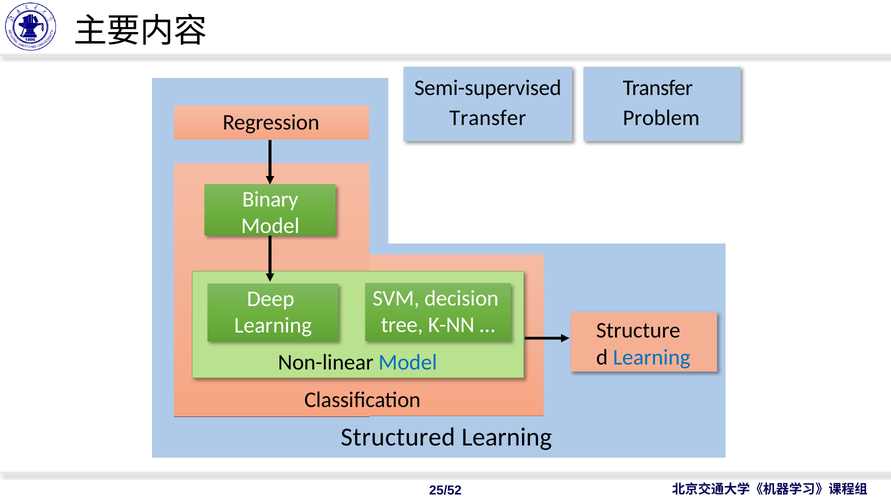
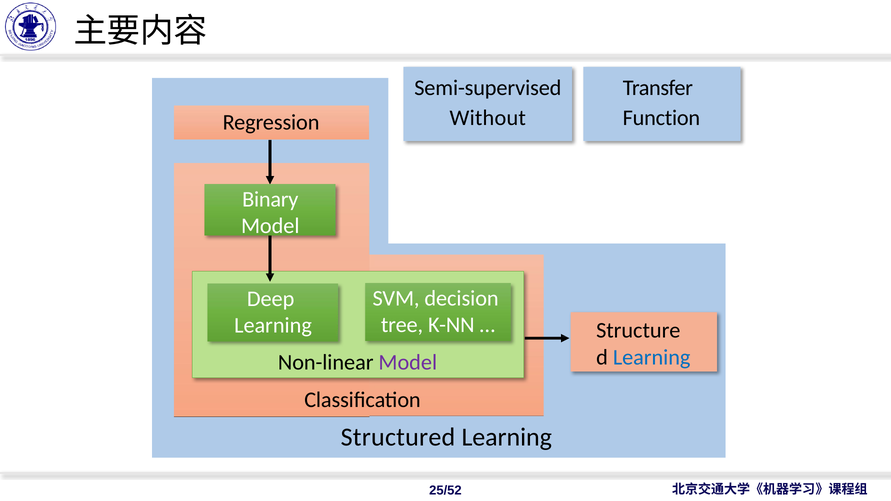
Problem: Problem -> Function
Transfer at (488, 118): Transfer -> Without
Model at (408, 363) colour: blue -> purple
